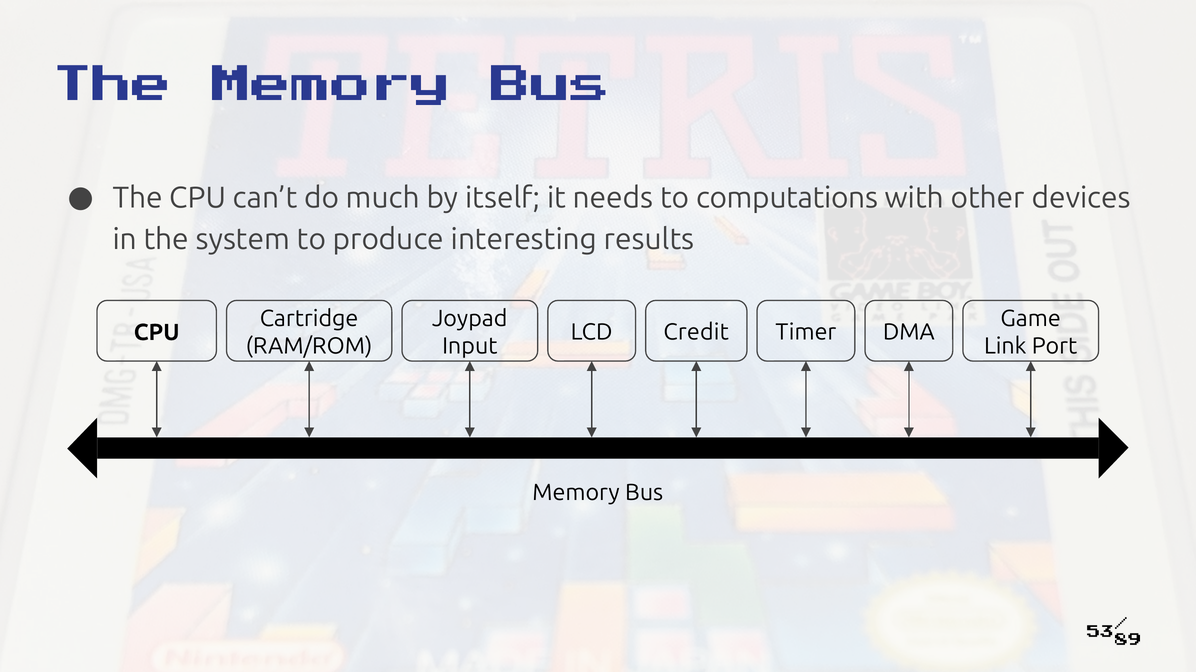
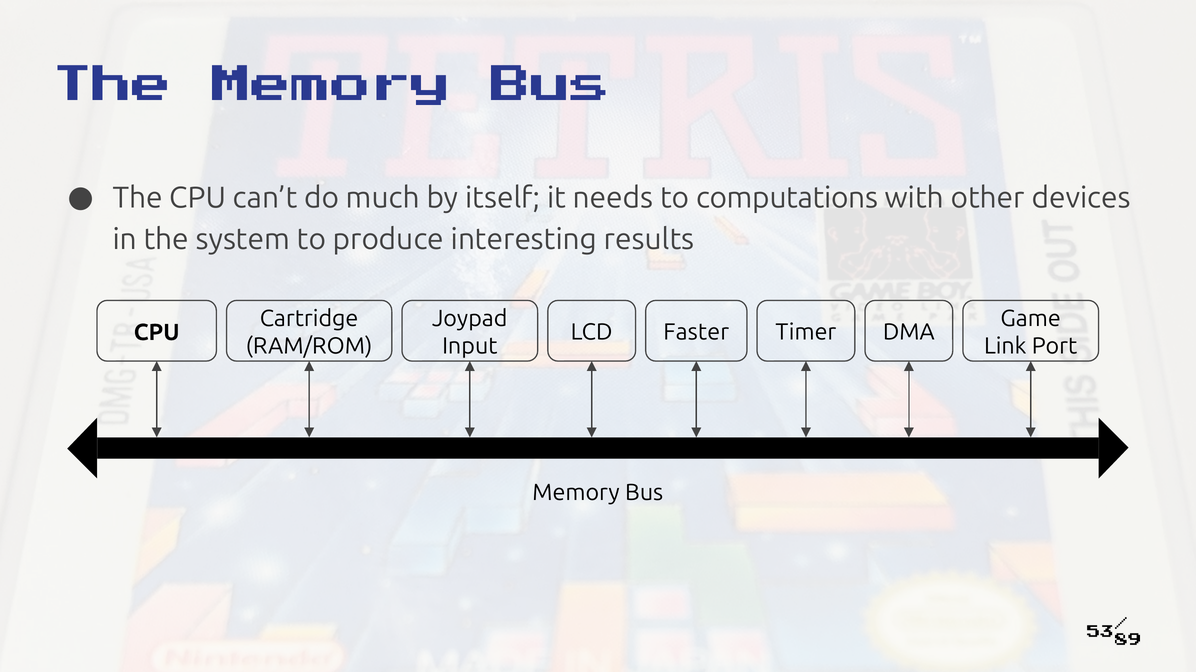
Credit: Credit -> Faster
